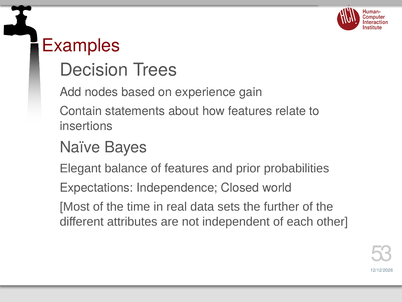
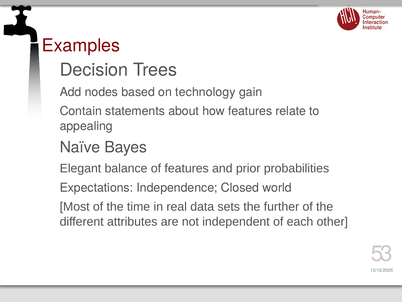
experience: experience -> technology
insertions: insertions -> appealing
